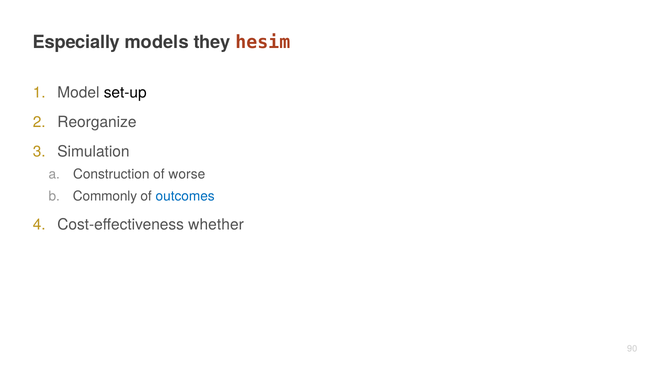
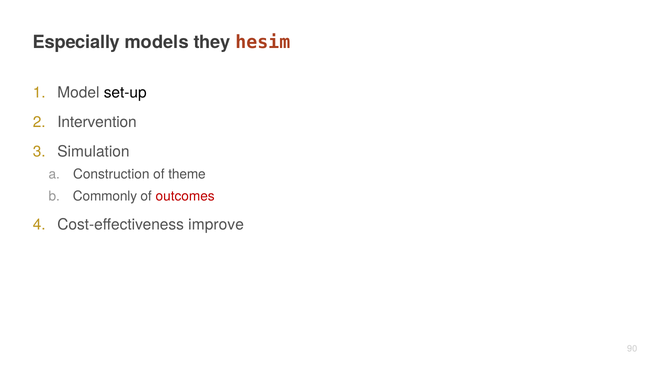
Reorganize: Reorganize -> Intervention
worse: worse -> theme
outcomes colour: blue -> red
whether: whether -> improve
